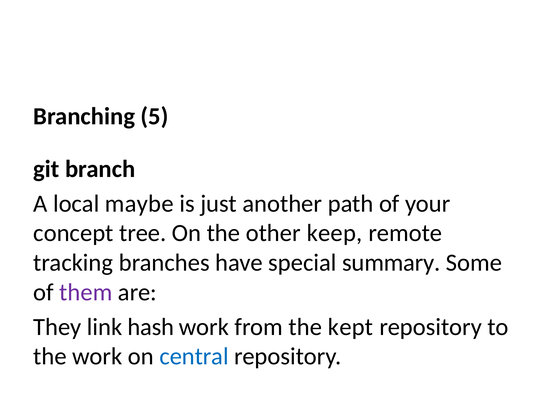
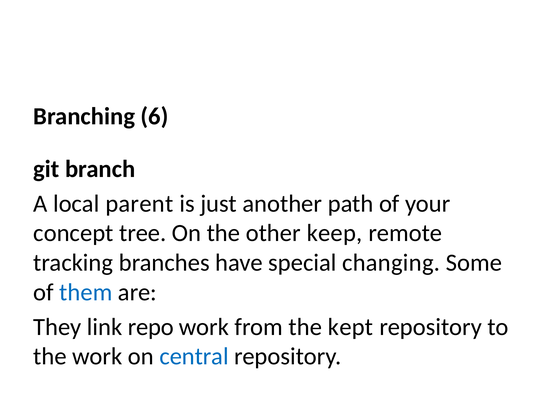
5: 5 -> 6
maybe: maybe -> parent
summary: summary -> changing
them colour: purple -> blue
hash: hash -> repo
